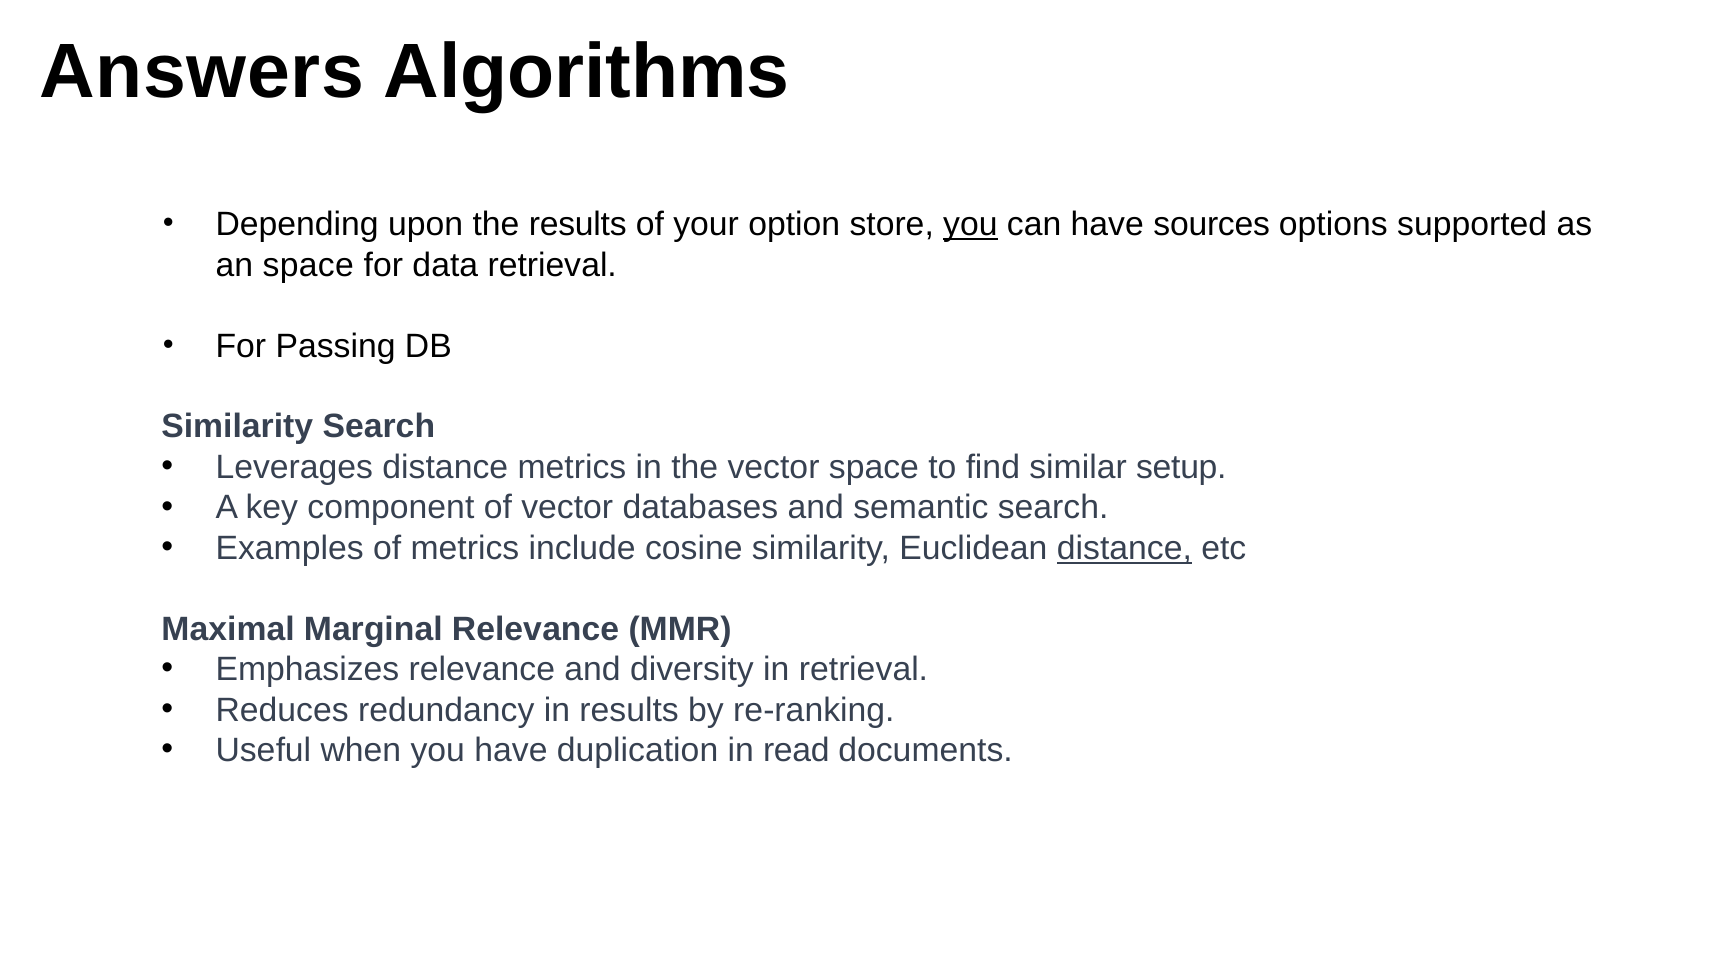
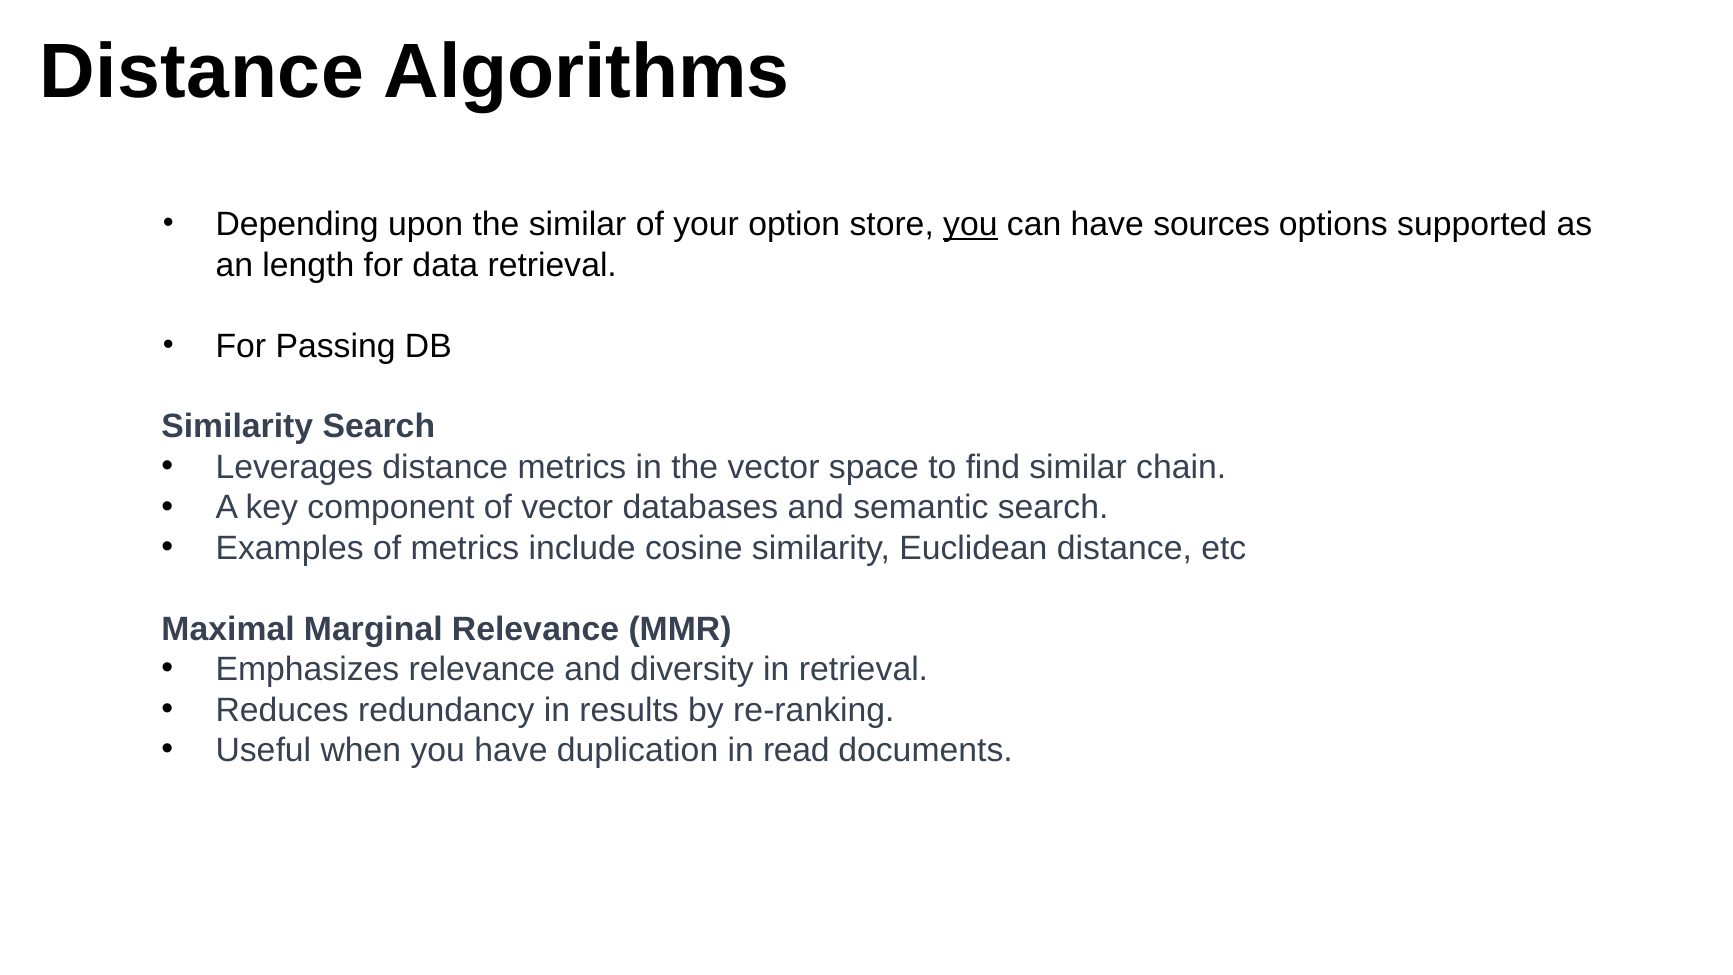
Answers at (202, 72): Answers -> Distance
the results: results -> similar
an space: space -> length
setup: setup -> chain
distance at (1124, 548) underline: present -> none
